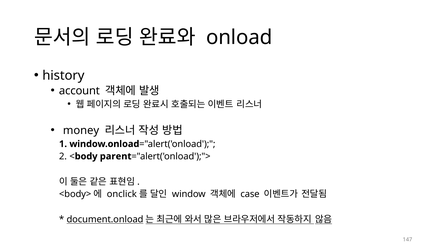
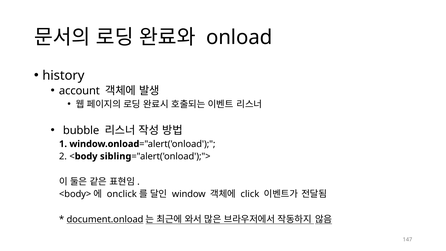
money: money -> bubble
parent: parent -> sibling
case: case -> click
